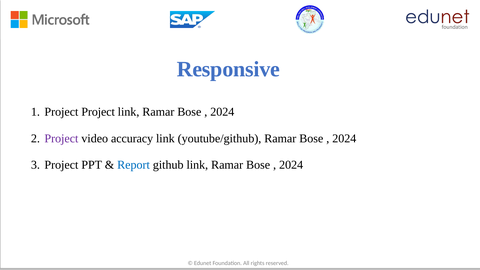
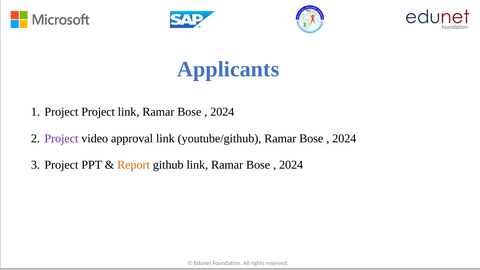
Responsive: Responsive -> Applicants
accuracy: accuracy -> approval
Report colour: blue -> orange
